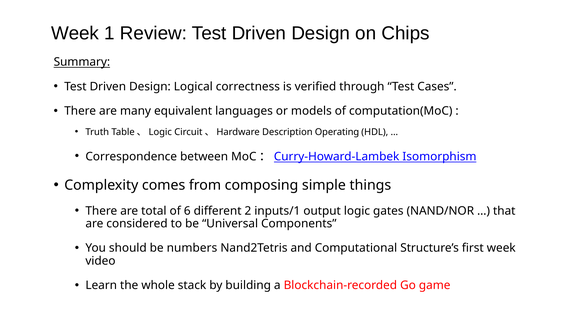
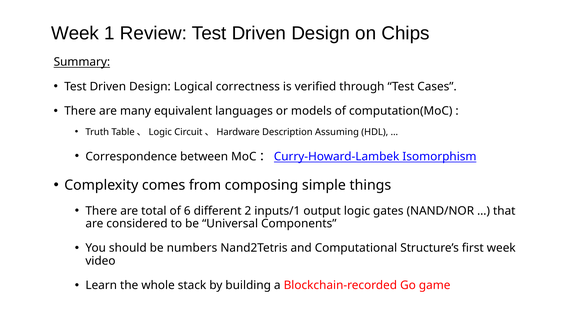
Operating: Operating -> Assuming
